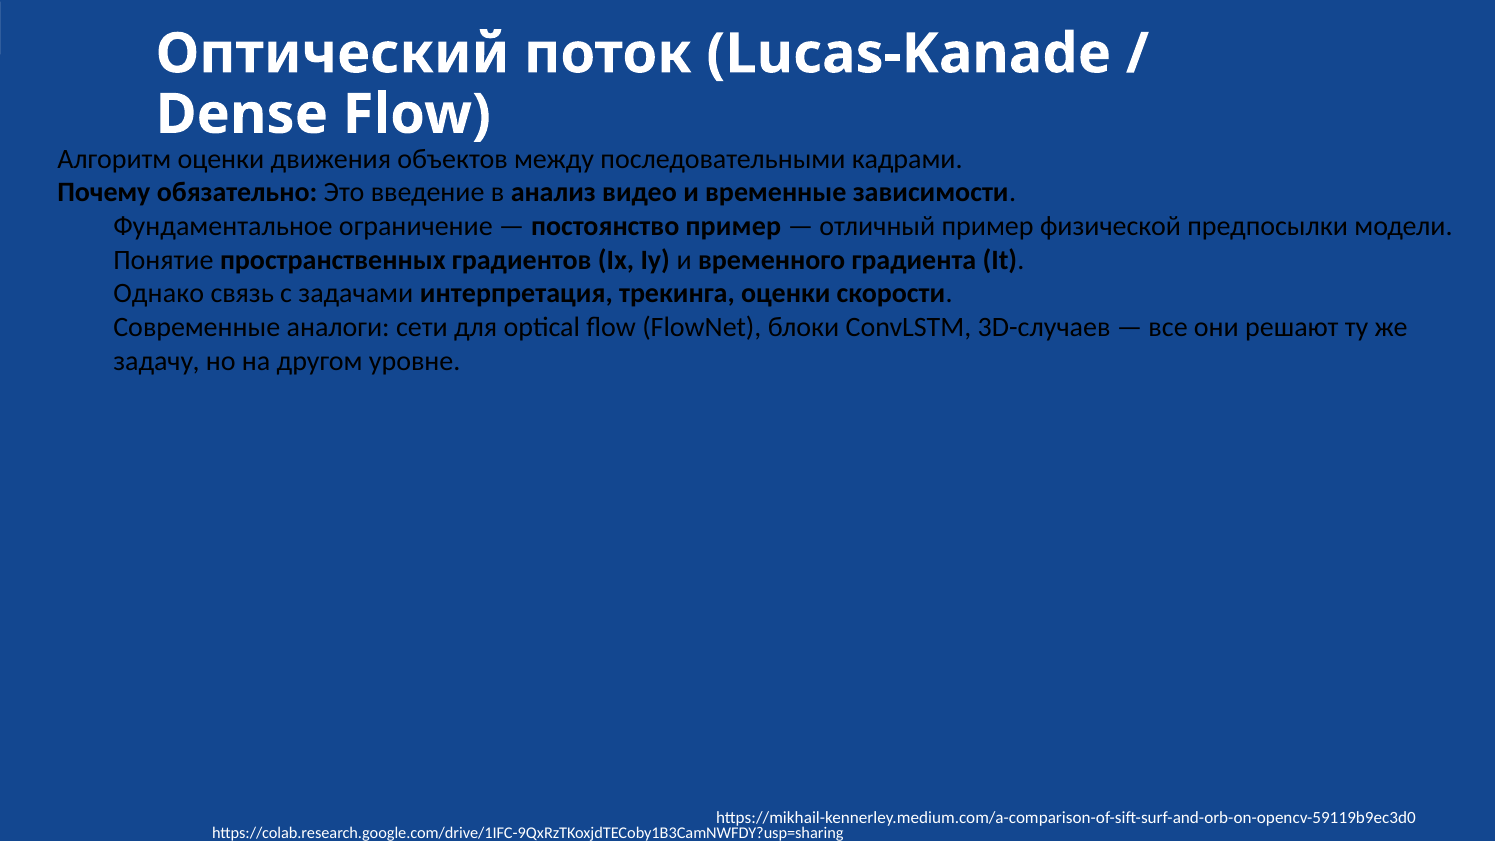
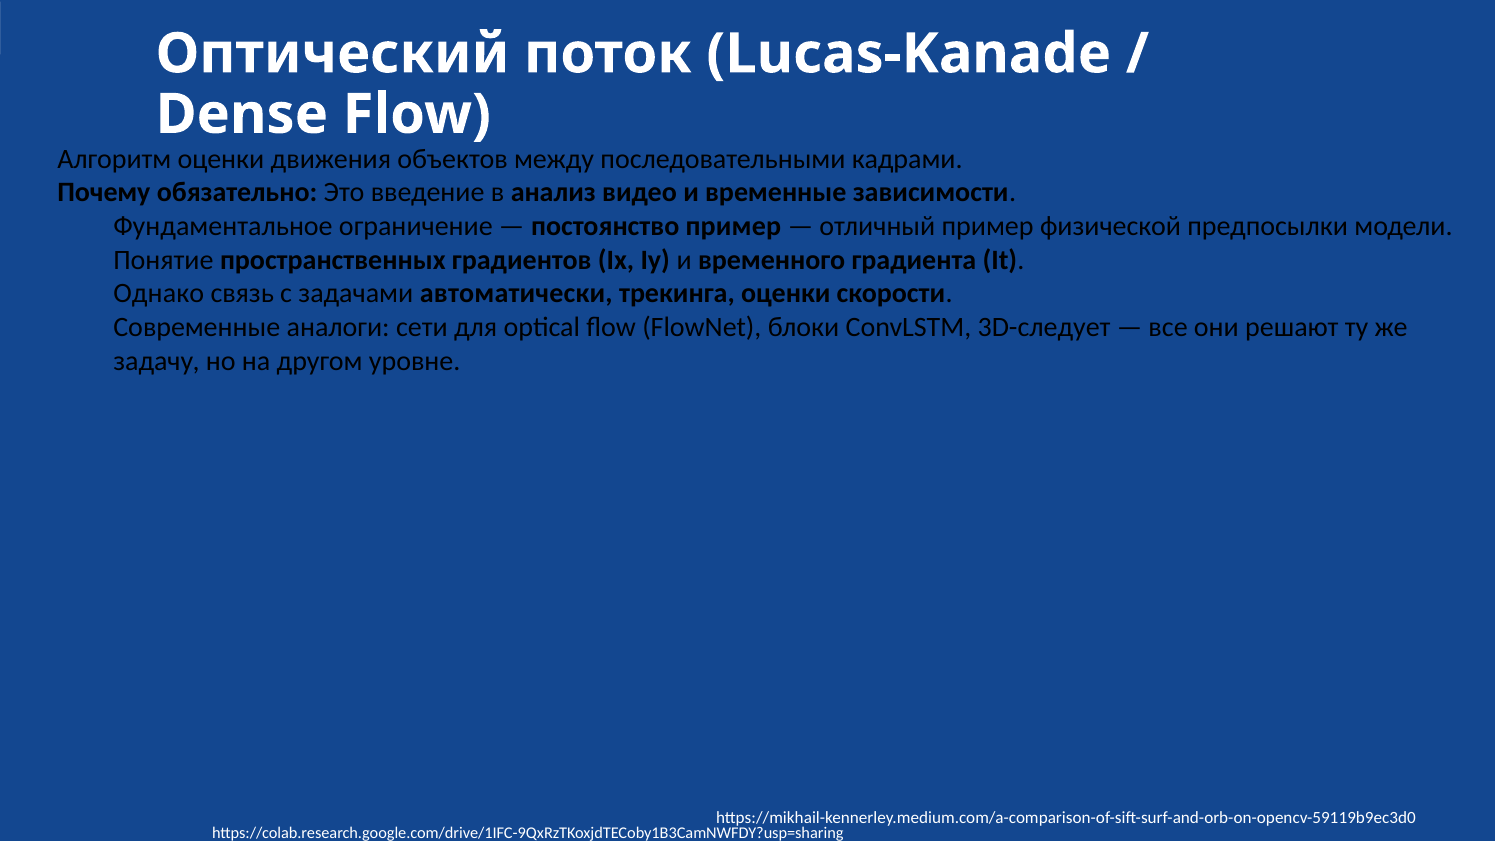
интерпретация: интерпретация -> автоматически
3D-случаев: 3D-случаев -> 3D-следует
